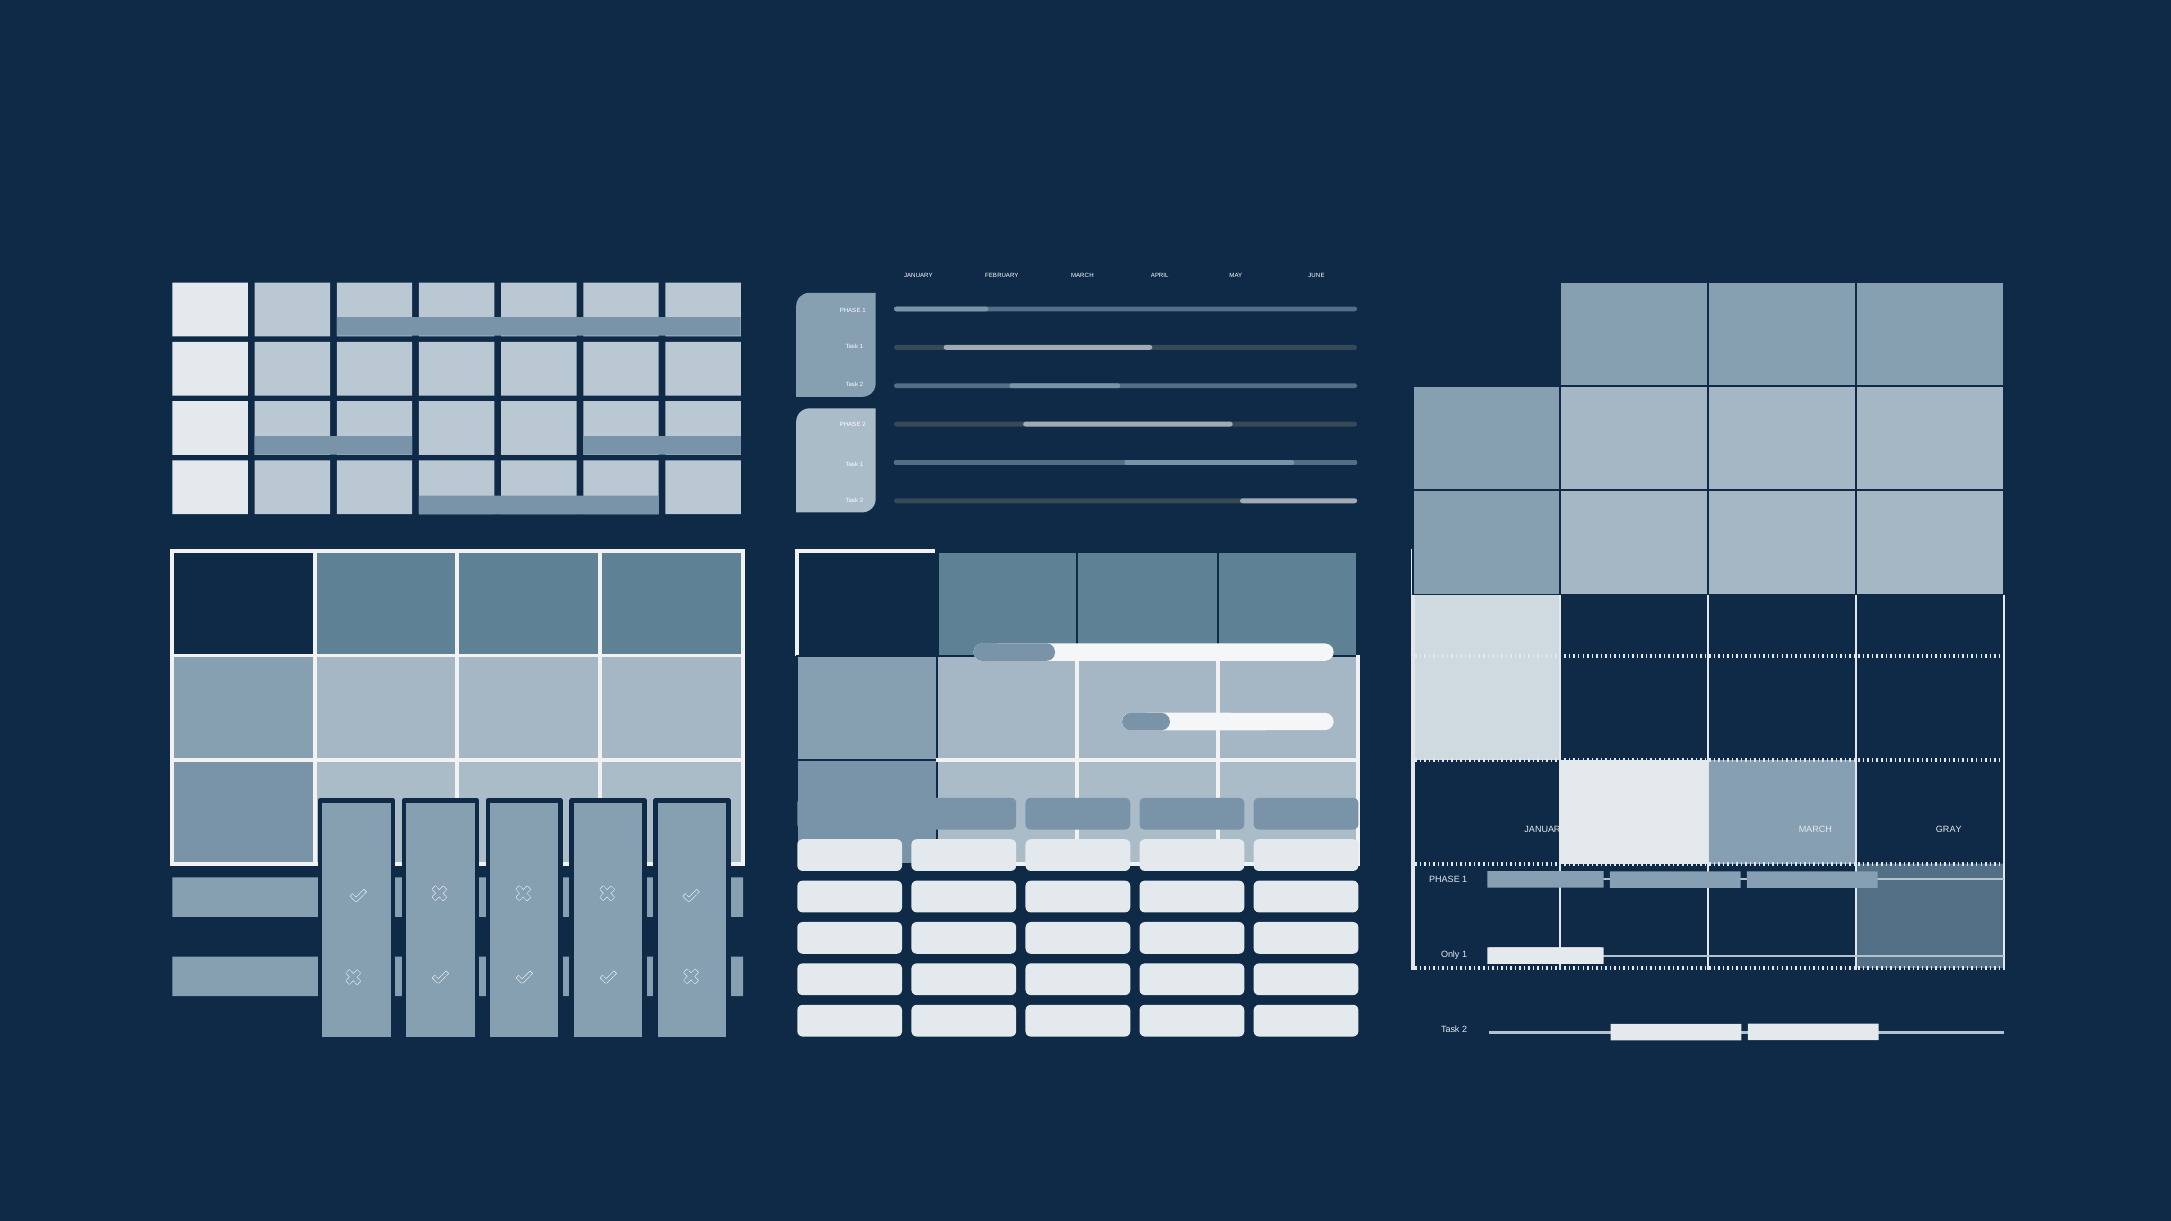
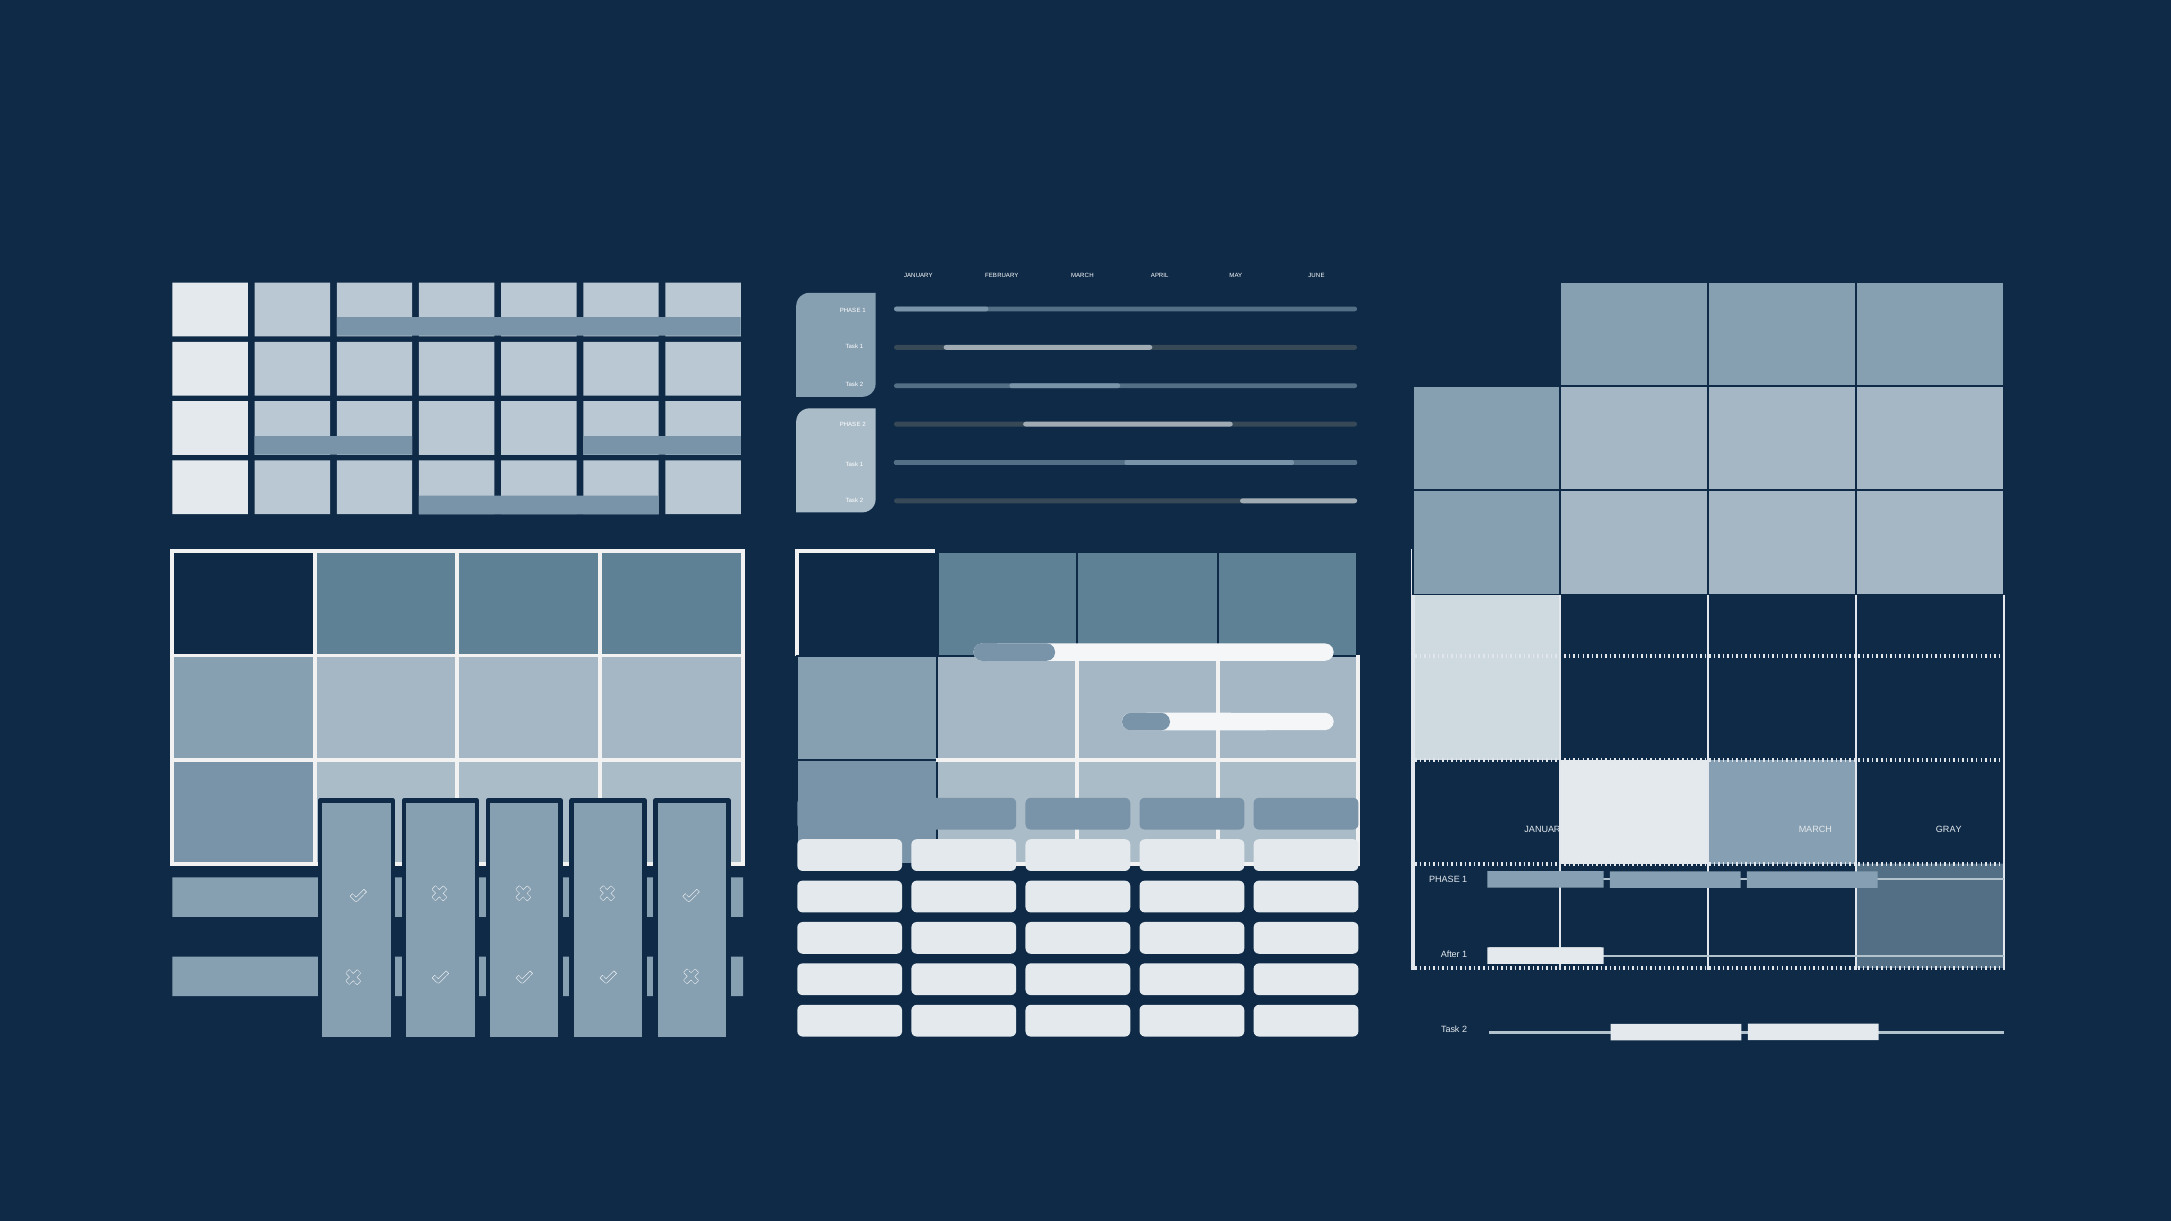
Only: Only -> After
